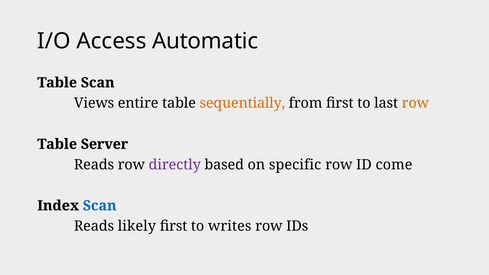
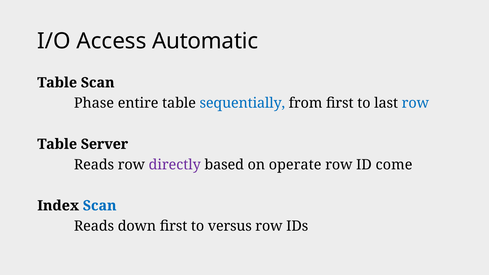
Views: Views -> Phase
sequentially colour: orange -> blue
row at (415, 103) colour: orange -> blue
specific: specific -> operate
likely: likely -> down
writes: writes -> versus
